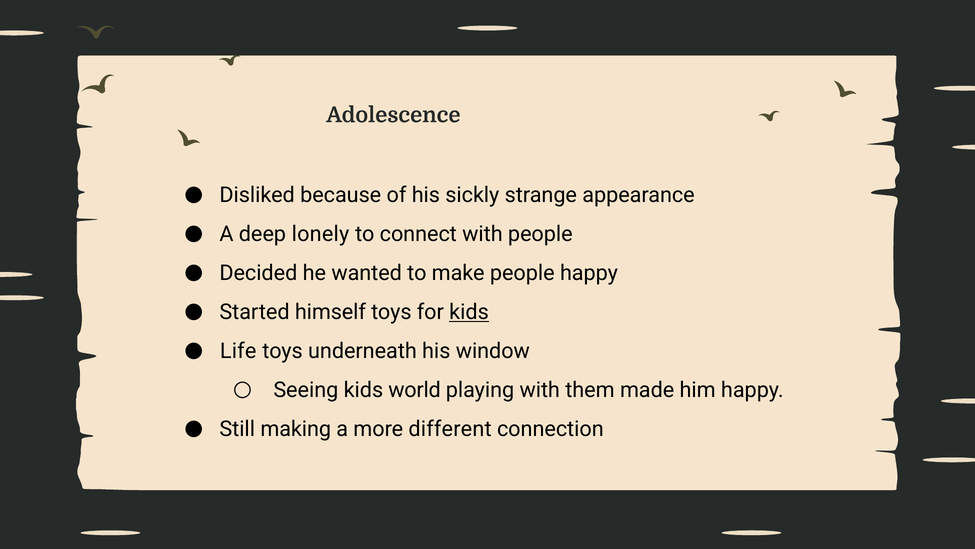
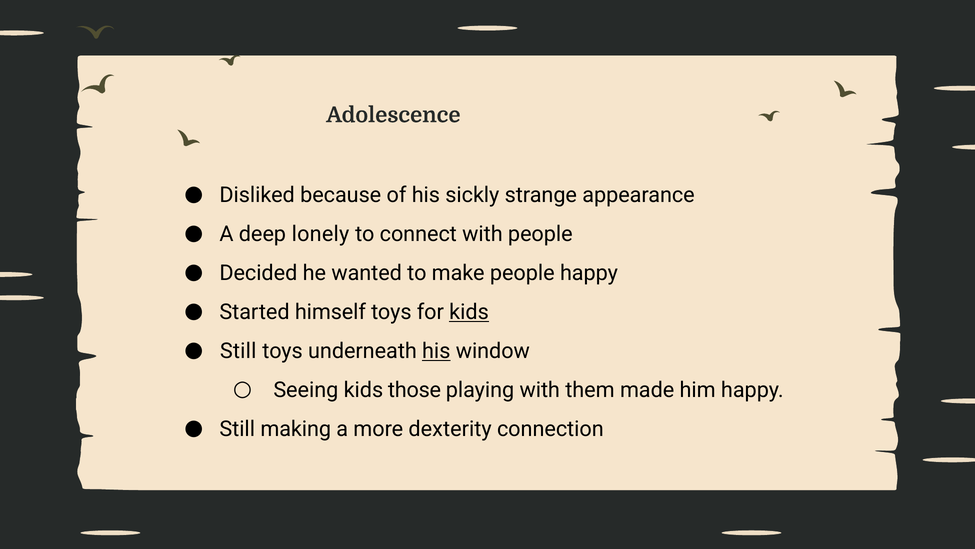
Life at (238, 351): Life -> Still
his at (436, 351) underline: none -> present
world: world -> those
different: different -> dexterity
